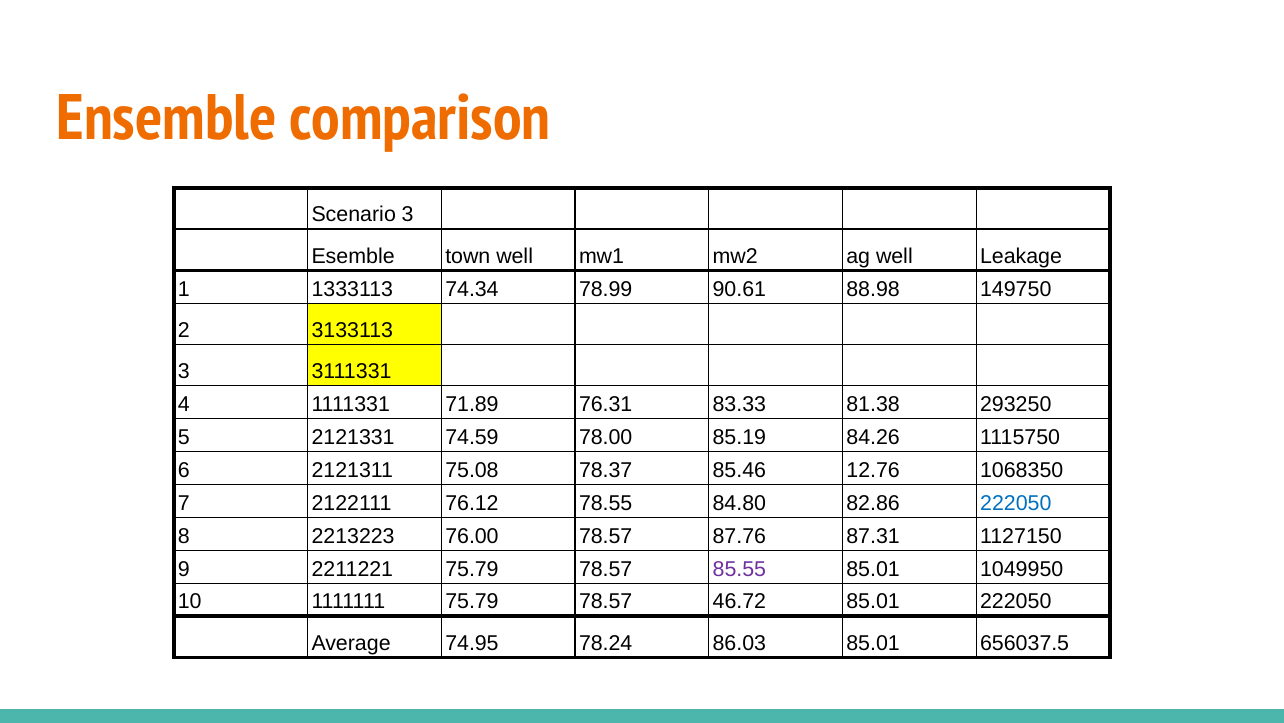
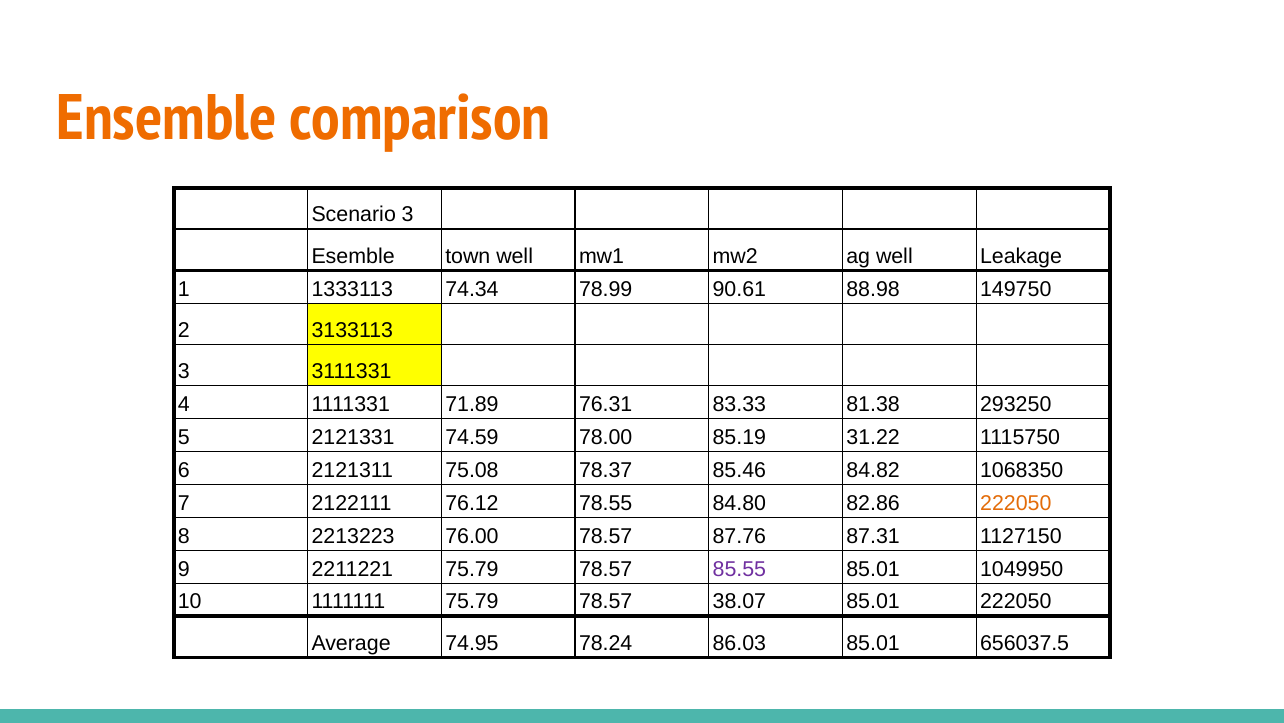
84.26: 84.26 -> 31.22
12.76: 12.76 -> 84.82
222050 at (1016, 503) colour: blue -> orange
46.72: 46.72 -> 38.07
